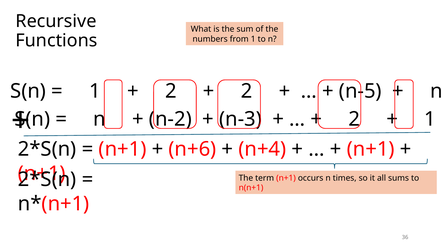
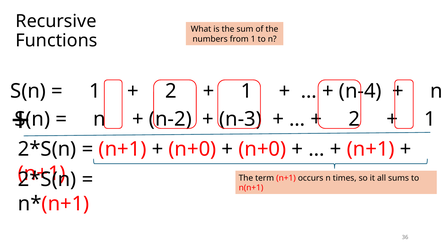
2 at (247, 91): 2 -> 1
n-5: n-5 -> n-4
n+6 at (192, 149): n+6 -> n+0
n+4 at (262, 149): n+4 -> n+0
